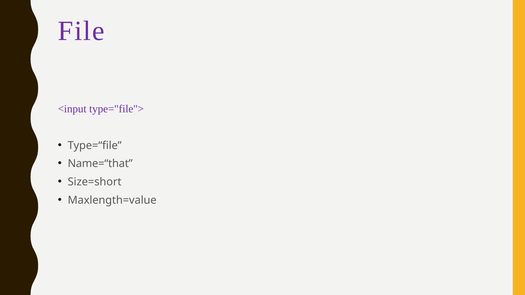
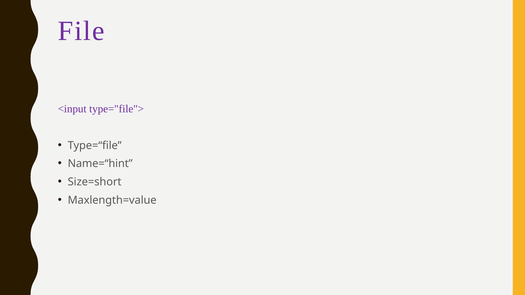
Name=“that: Name=“that -> Name=“hint
